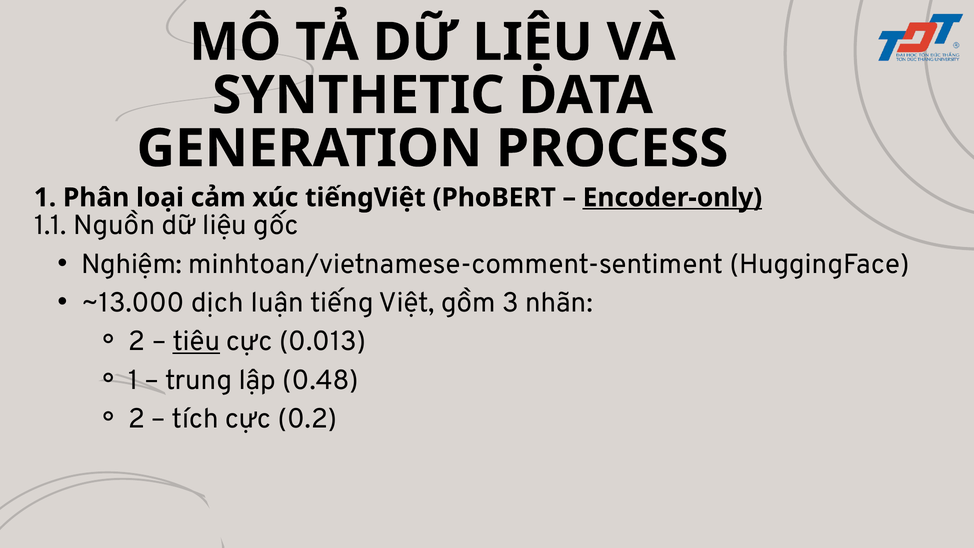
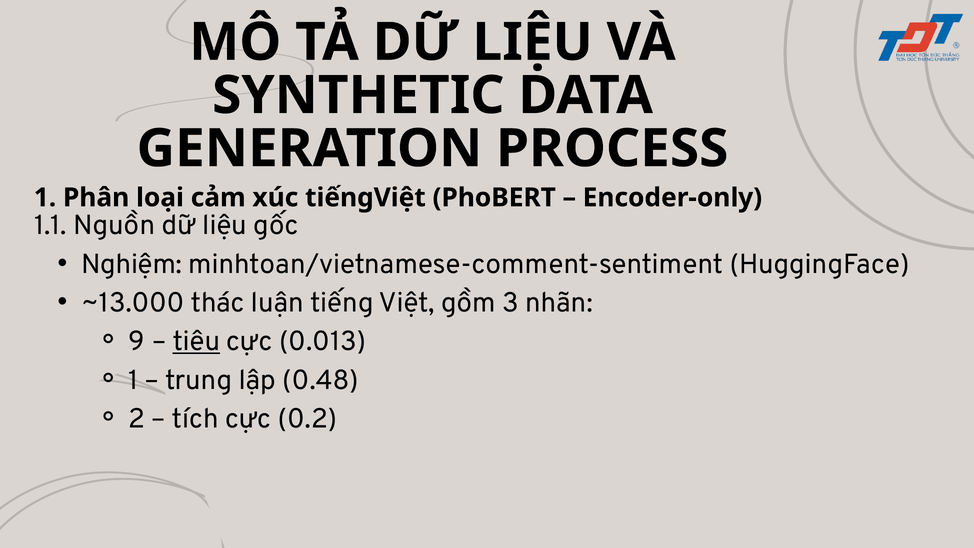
Encoder-only underline: present -> none
dịch: dịch -> thác
2 at (137, 341): 2 -> 9
